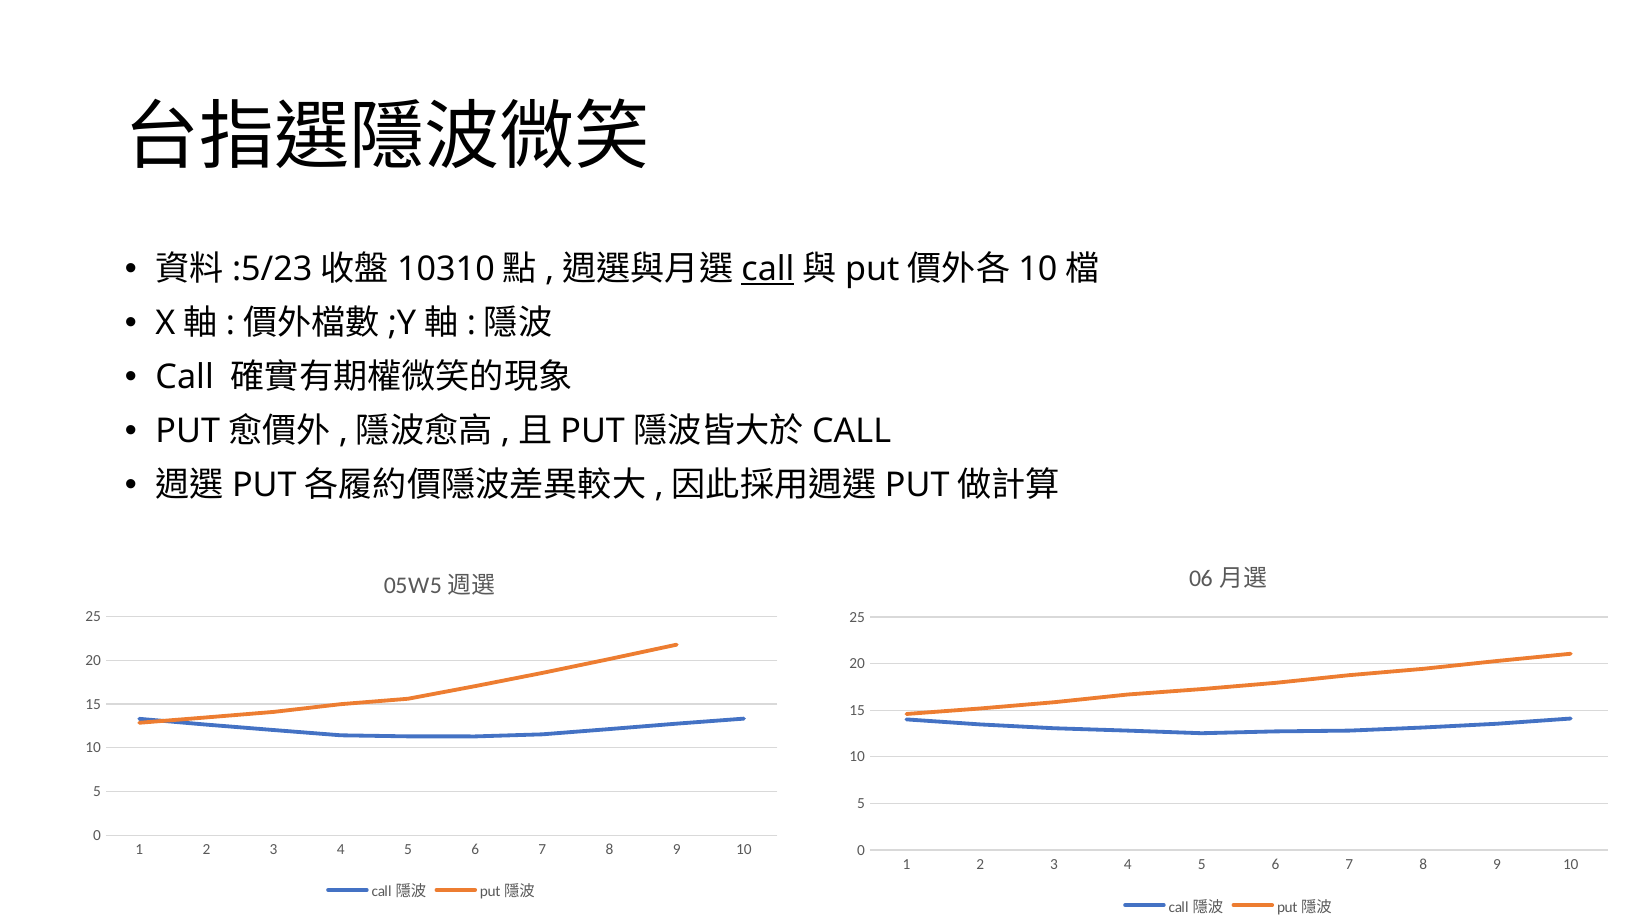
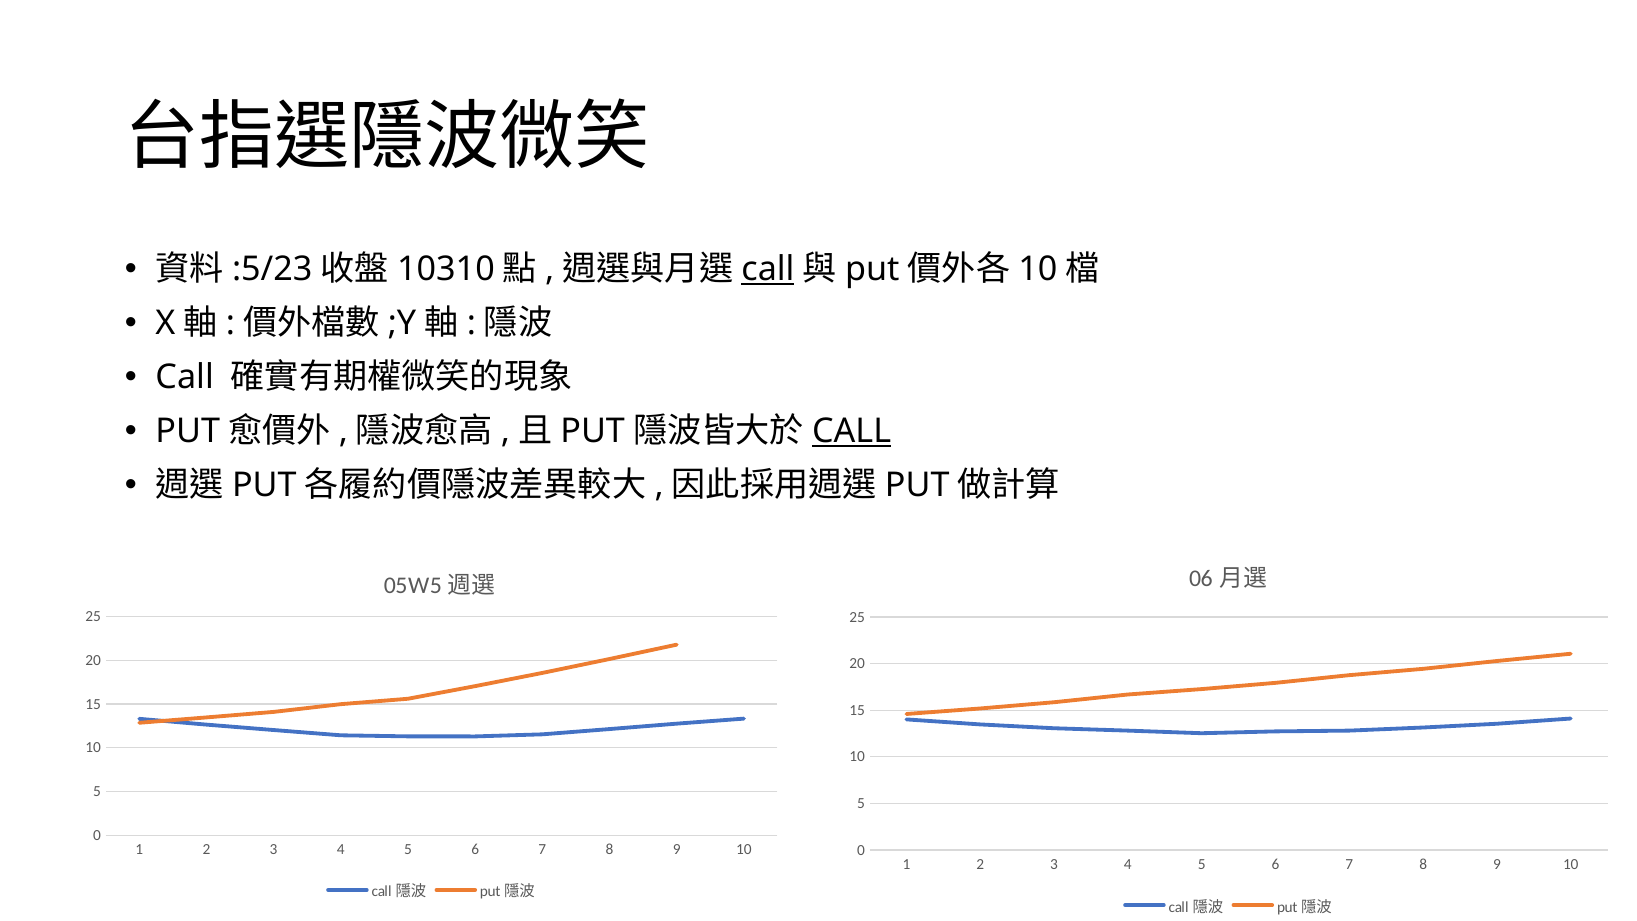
CALL at (852, 431) underline: none -> present
